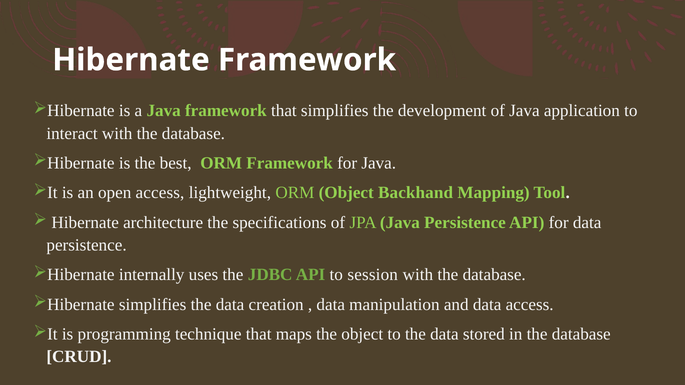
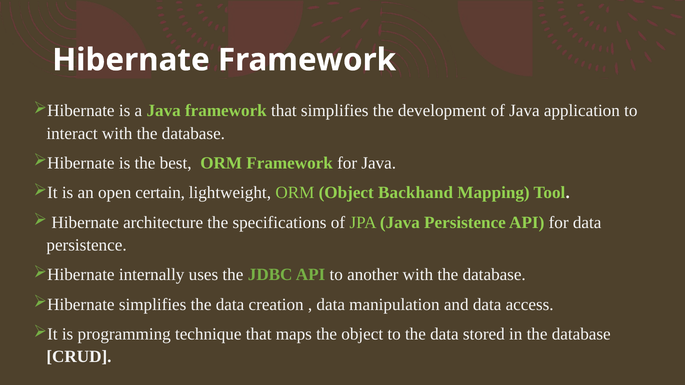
open access: access -> certain
session: session -> another
